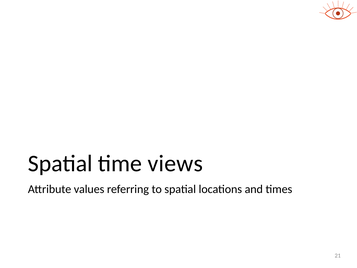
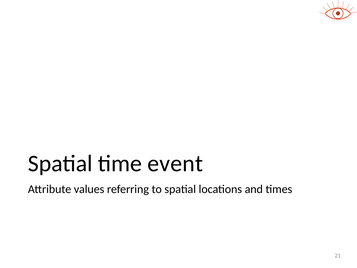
views: views -> event
